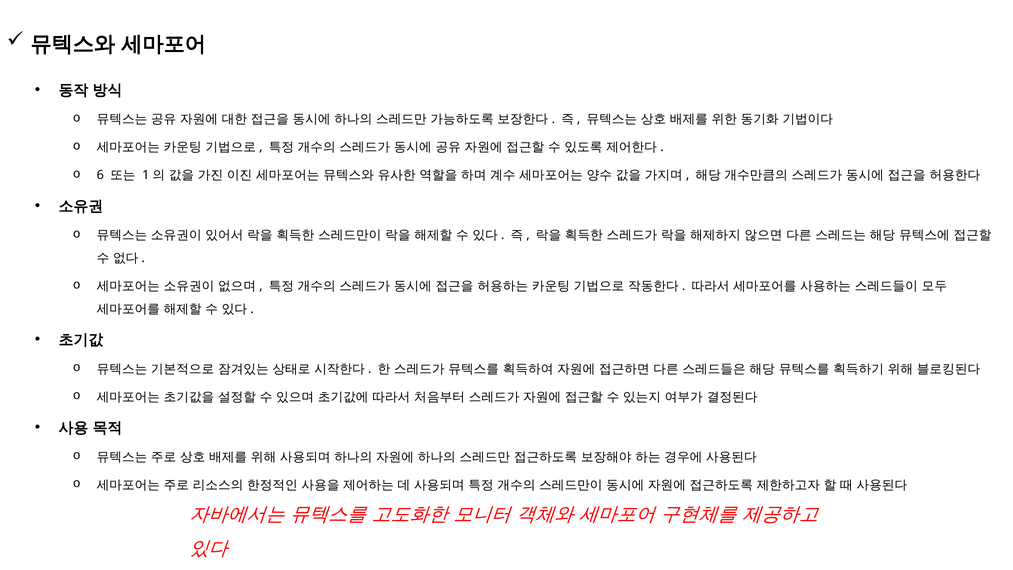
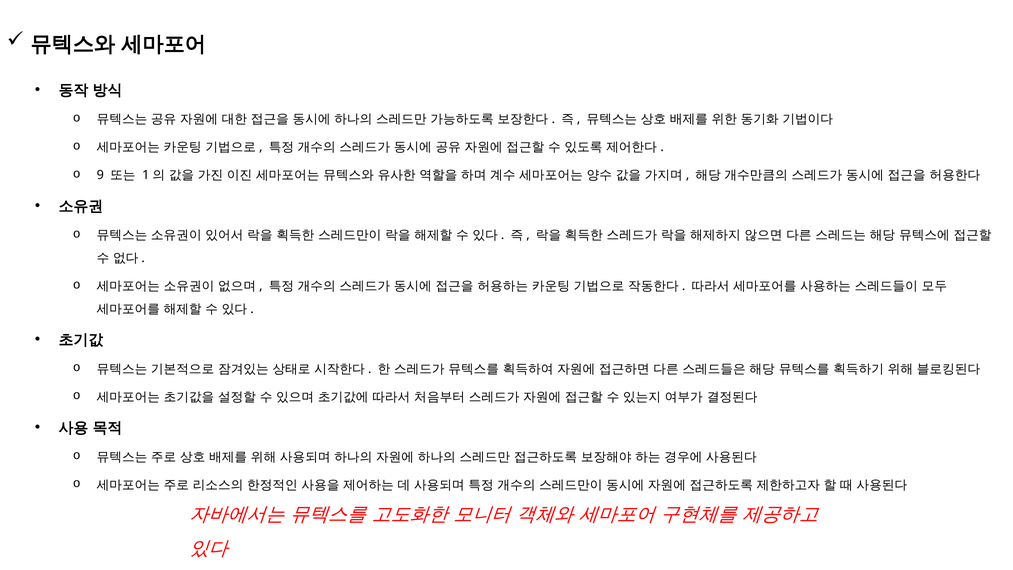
6: 6 -> 9
